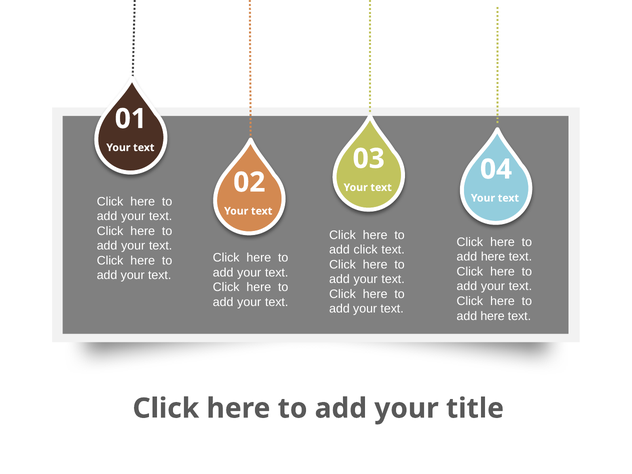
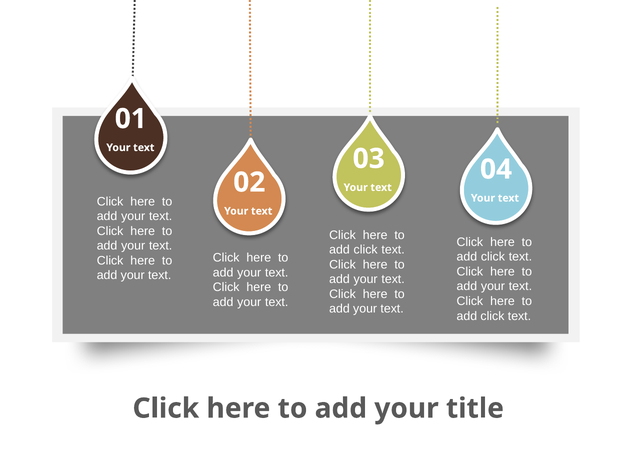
here at (493, 257): here -> click
here at (493, 316): here -> click
